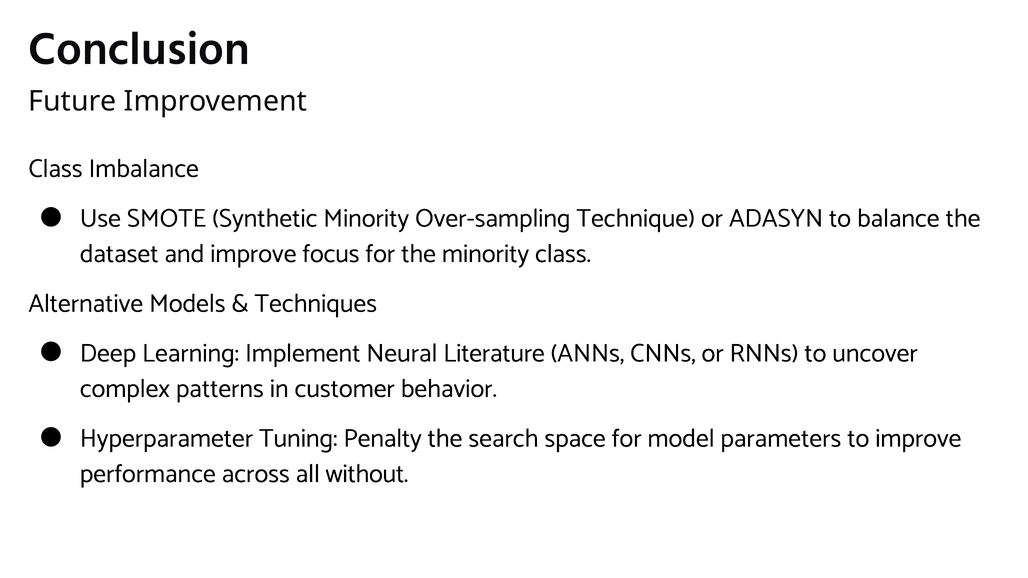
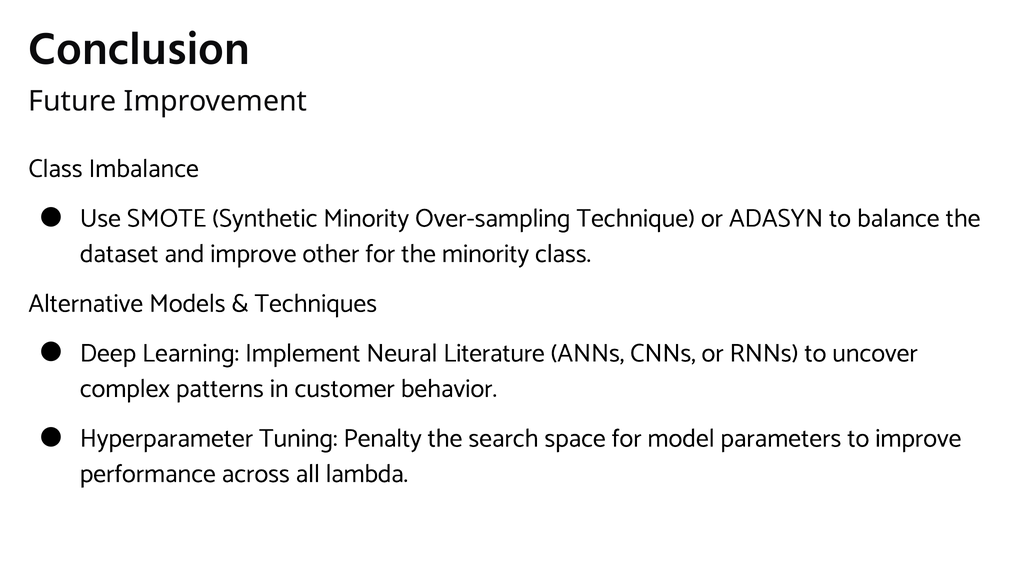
focus: focus -> other
without: without -> lambda
